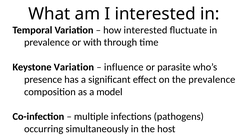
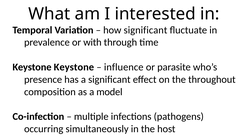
how interested: interested -> significant
Keystone Variation: Variation -> Keystone
the prevalence: prevalence -> throughout
